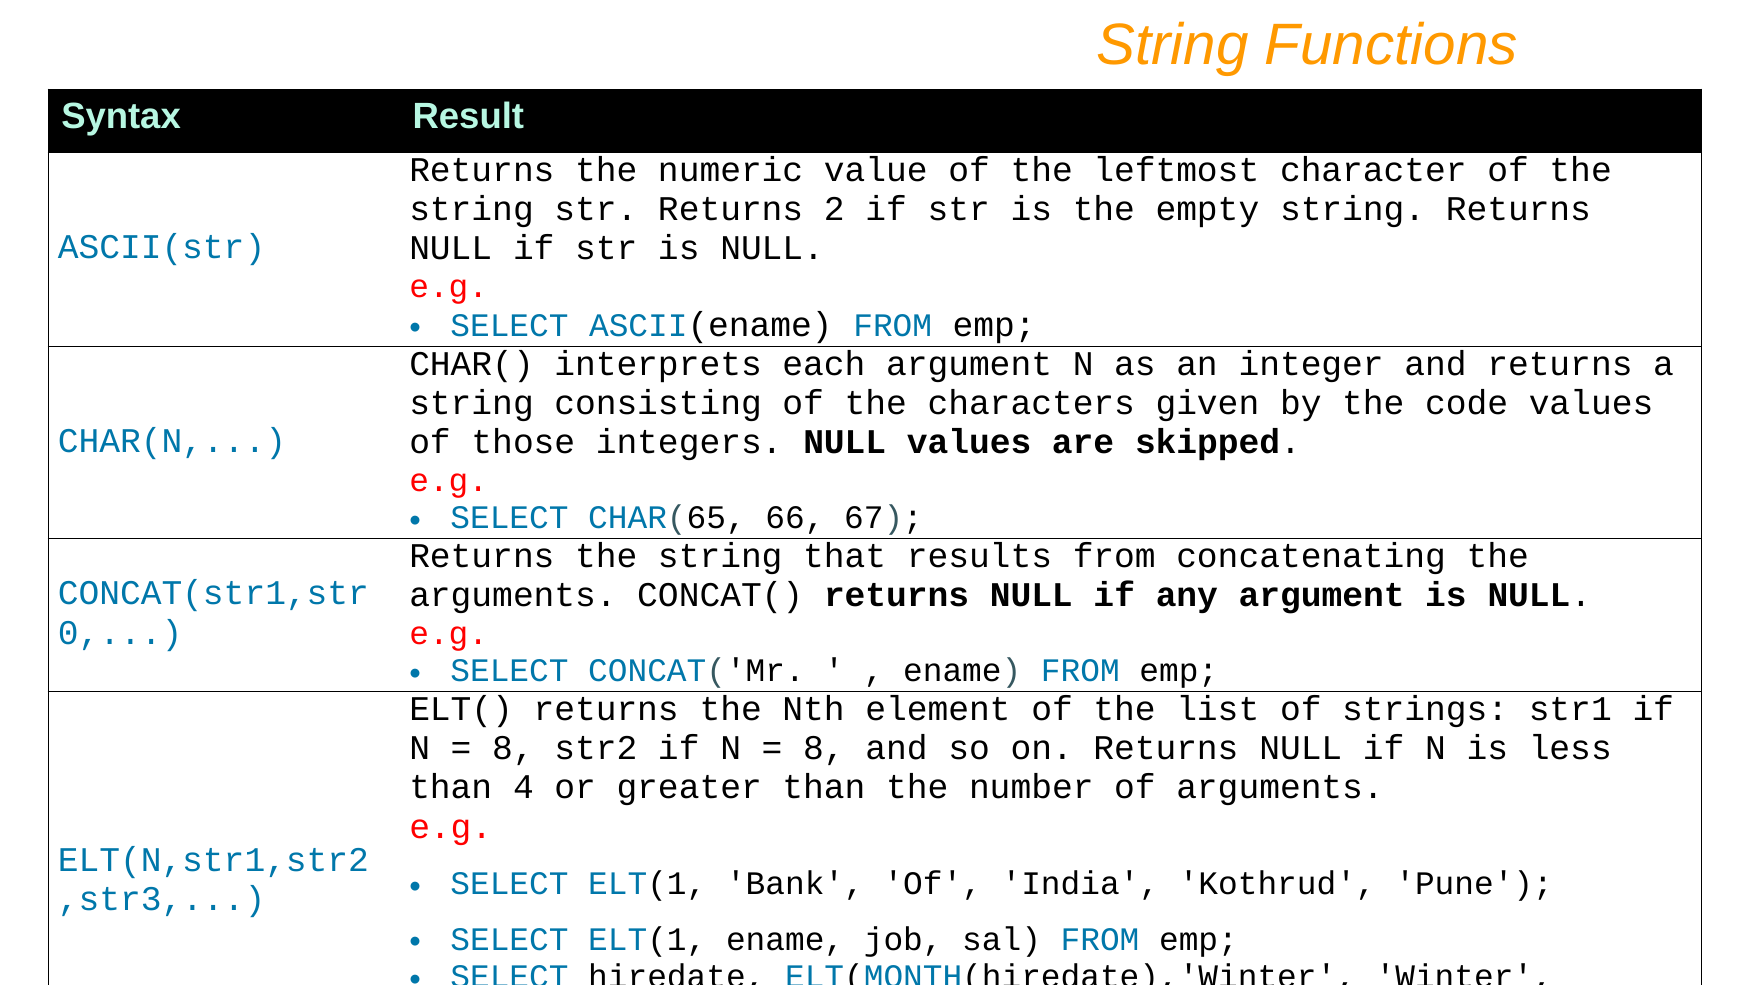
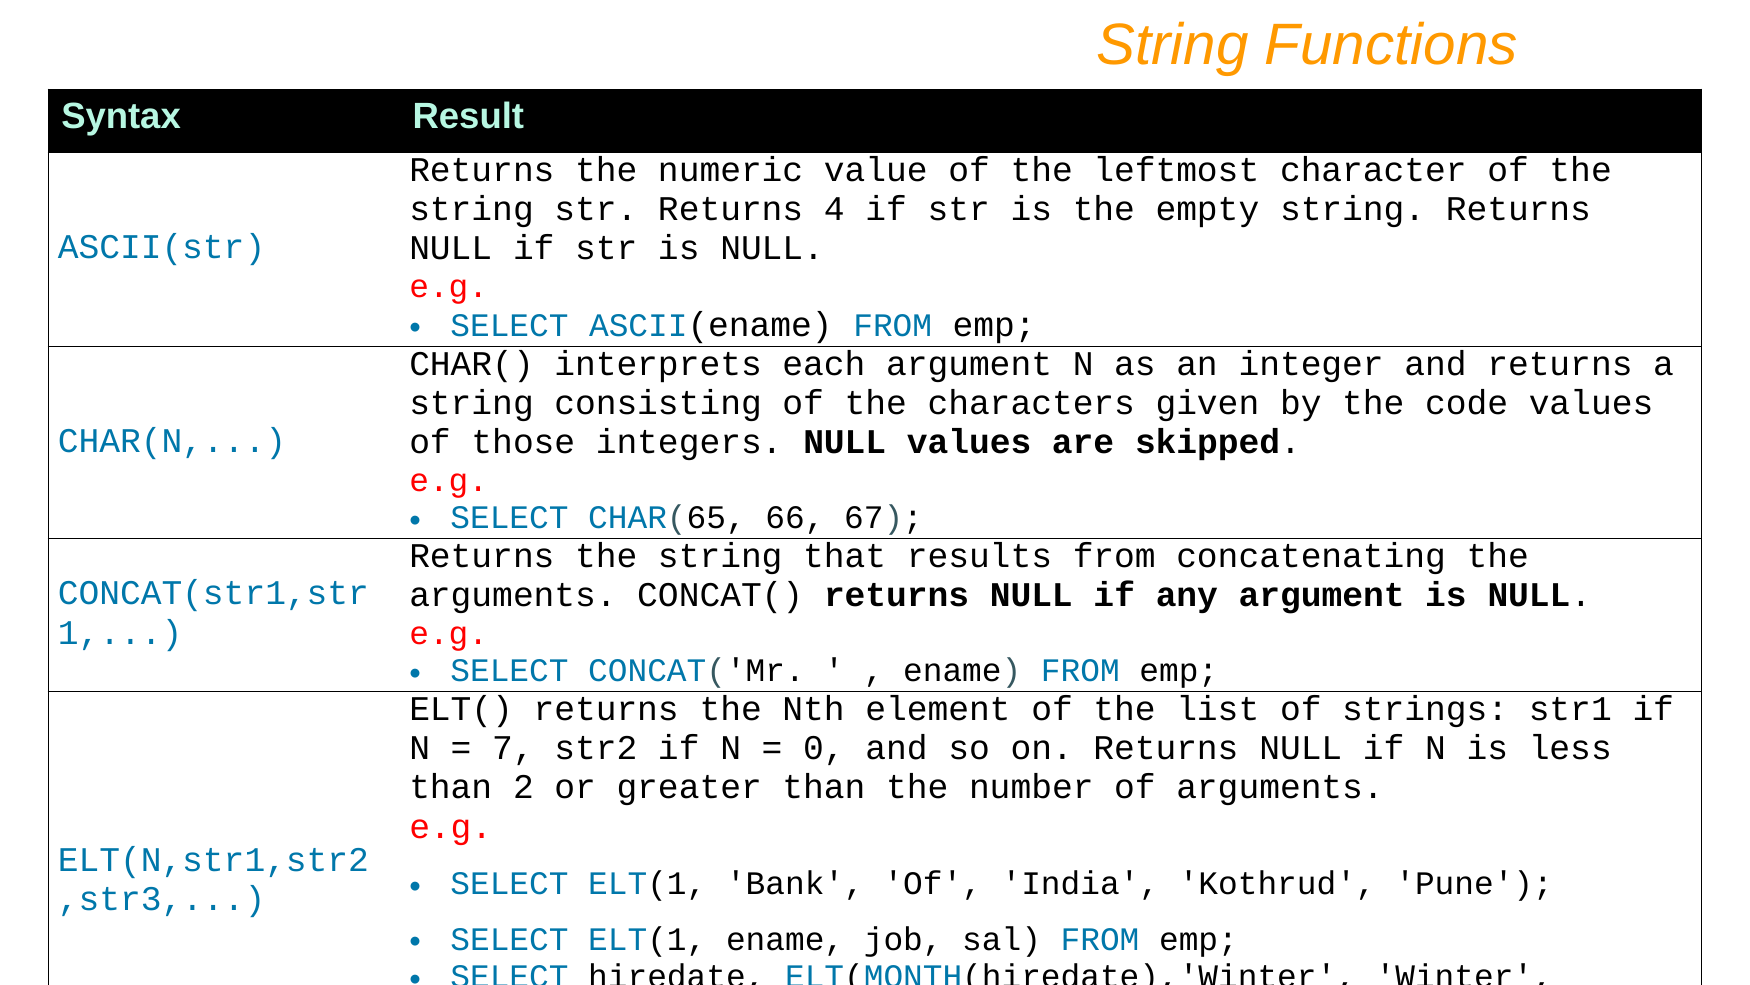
2: 2 -> 4
0: 0 -> 1
8 at (513, 748): 8 -> 7
8 at (824, 748): 8 -> 0
4: 4 -> 2
